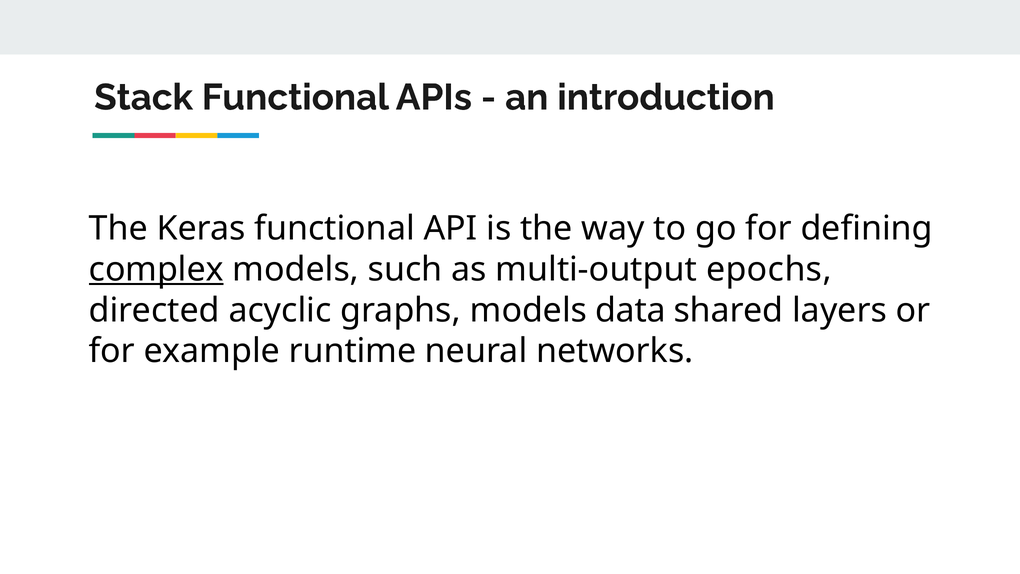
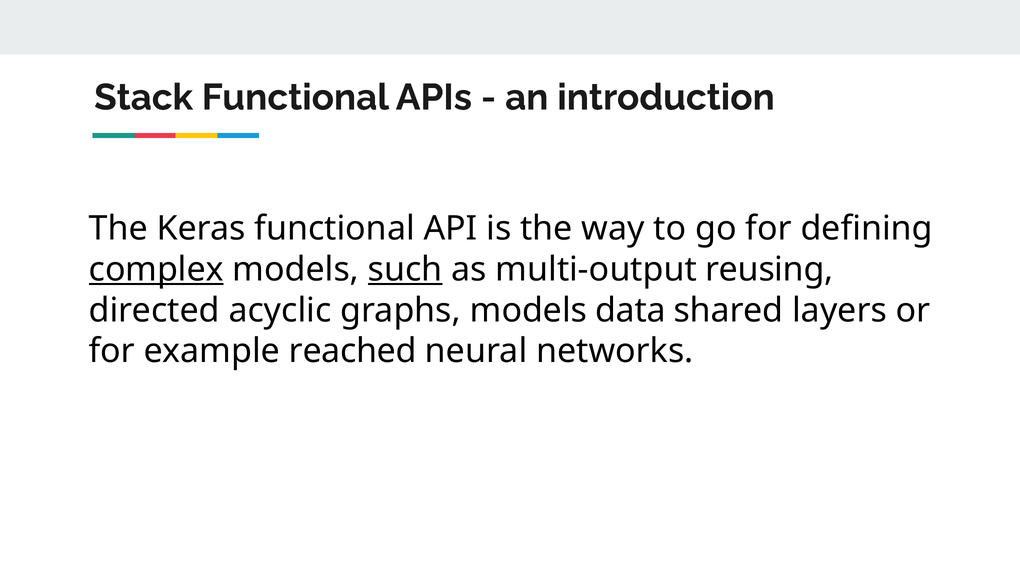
such underline: none -> present
epochs: epochs -> reusing
runtime: runtime -> reached
